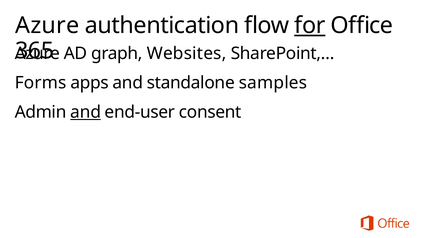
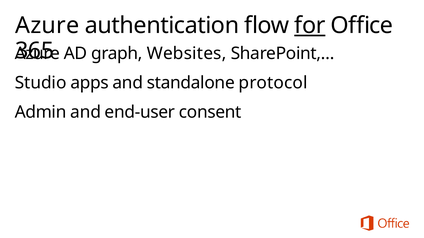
Forms: Forms -> Studio
samples: samples -> protocol
and at (86, 112) underline: present -> none
